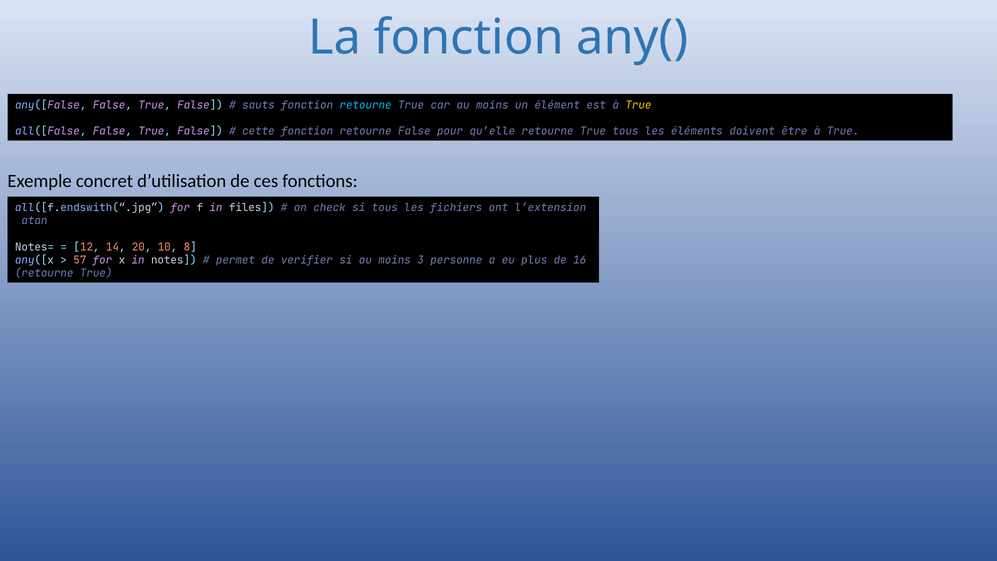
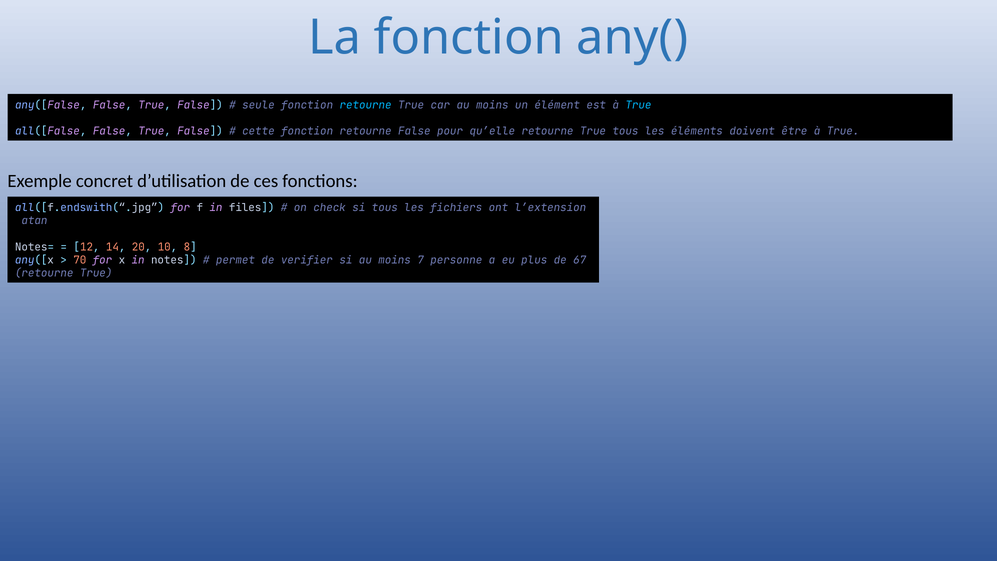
sauts: sauts -> seule
True at (638, 105) colour: yellow -> light blue
57: 57 -> 70
3: 3 -> 7
16: 16 -> 67
